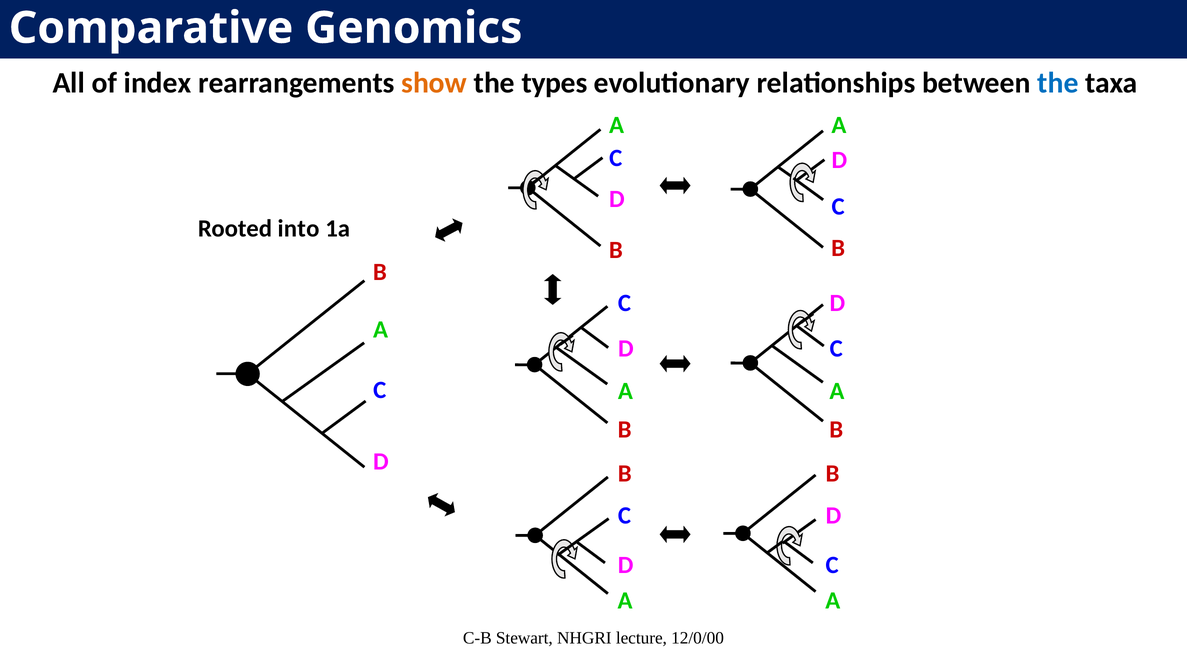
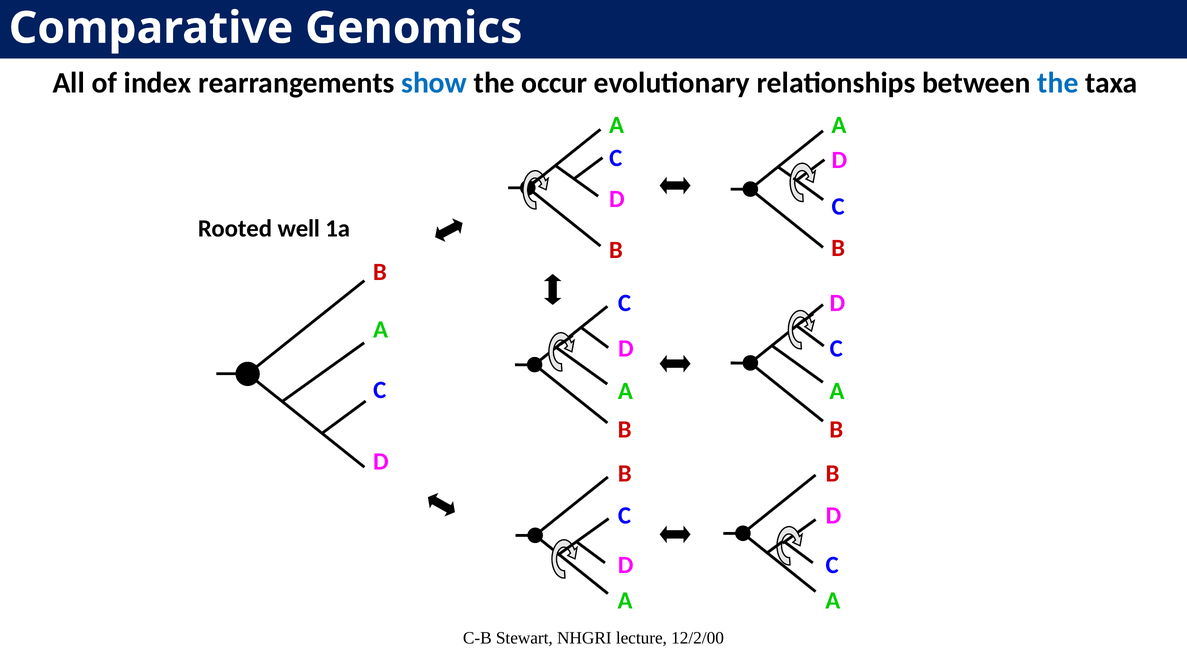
show colour: orange -> blue
types: types -> occur
into: into -> well
12/0/00: 12/0/00 -> 12/2/00
